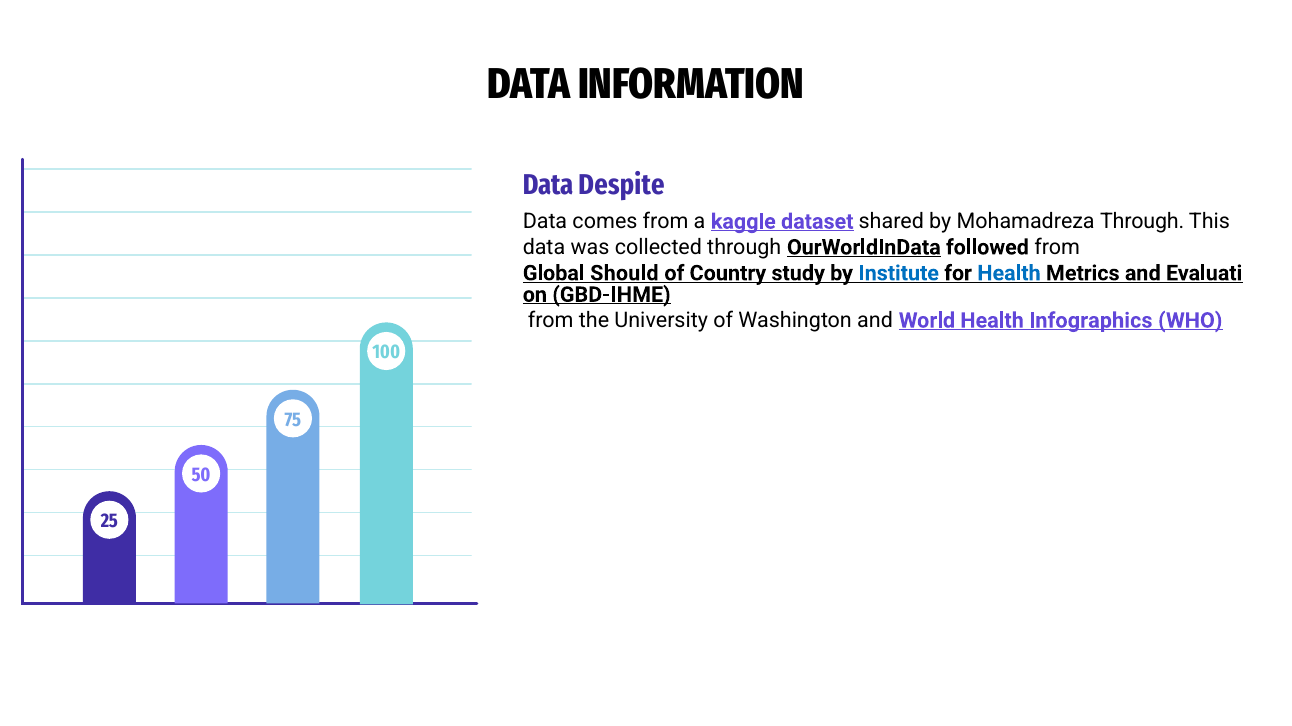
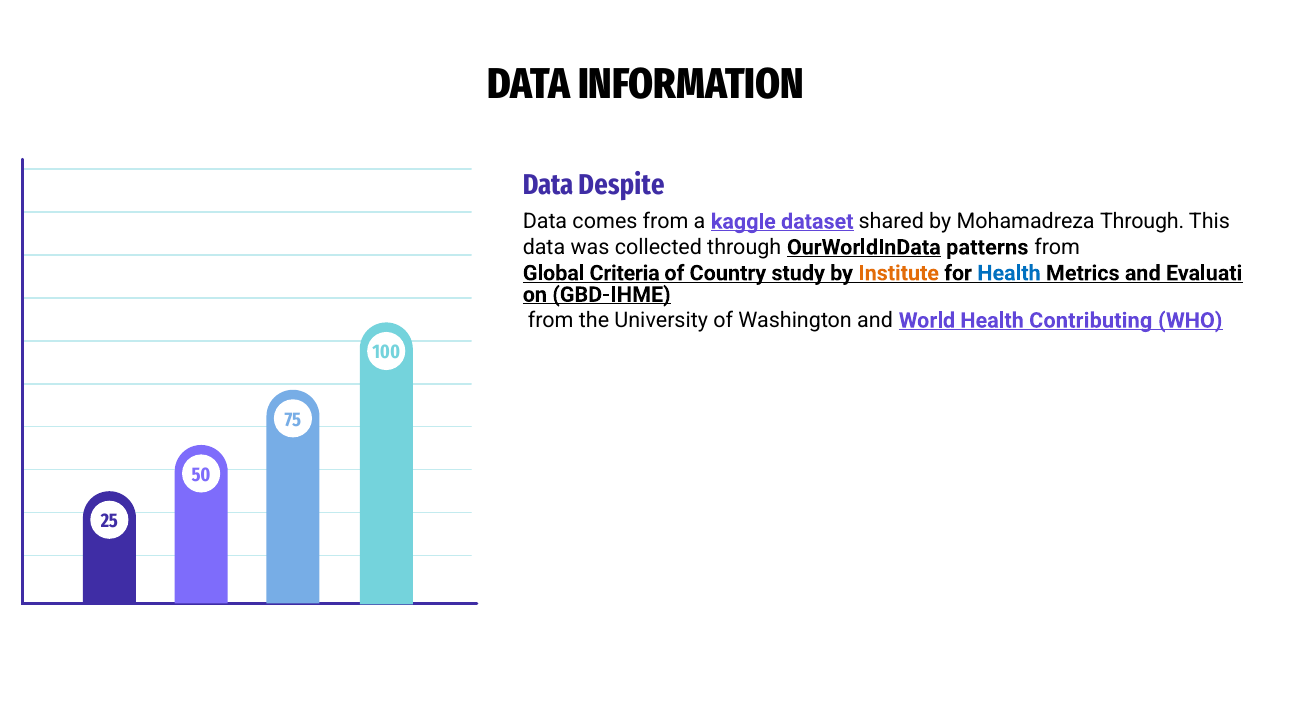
followed: followed -> patterns
Should: Should -> Criteria
Institute colour: blue -> orange
Infographics: Infographics -> Contributing
